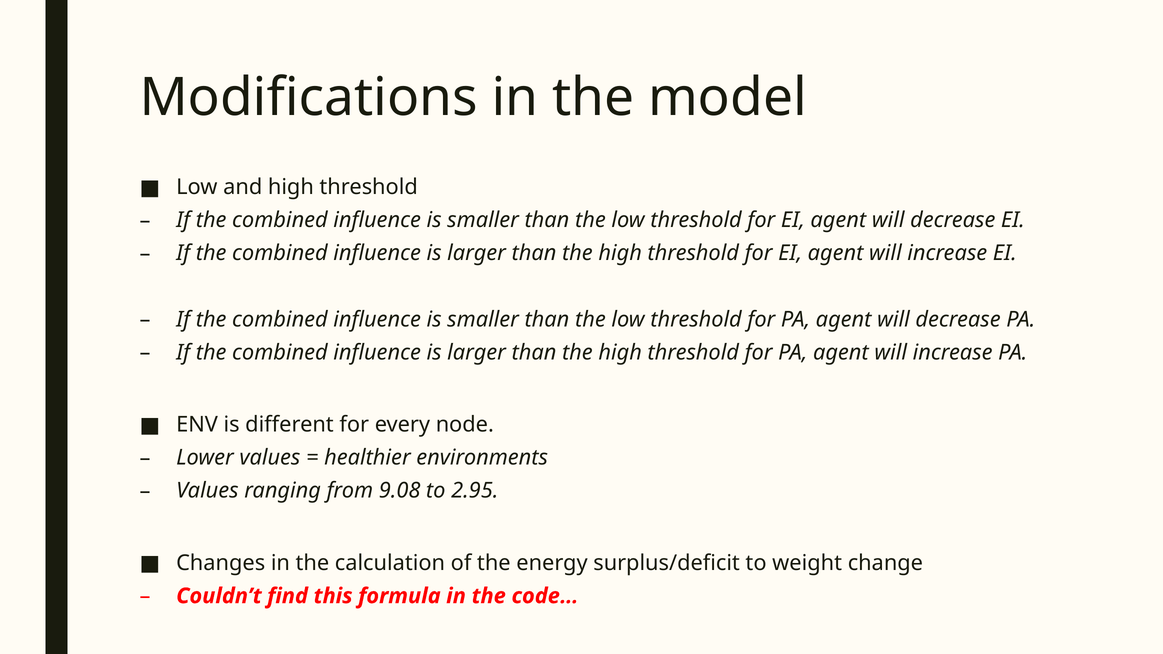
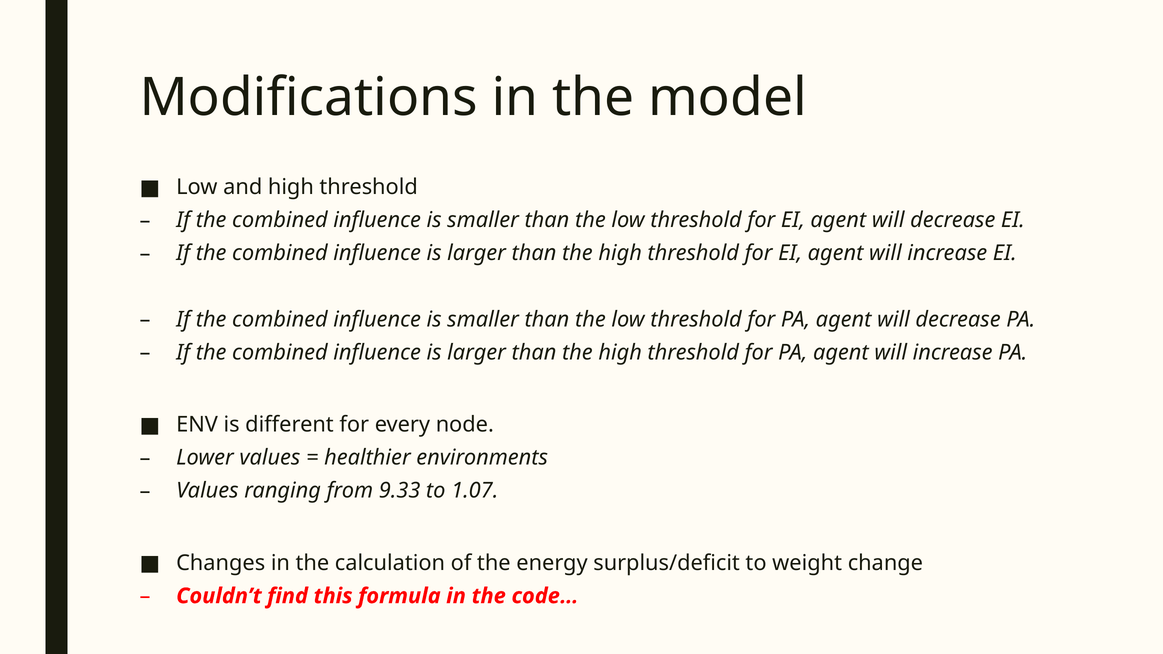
9.08: 9.08 -> 9.33
2.95: 2.95 -> 1.07
